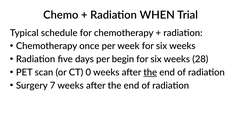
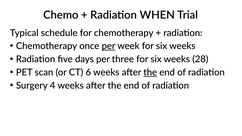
per at (109, 46) underline: none -> present
begin: begin -> three
0: 0 -> 6
7: 7 -> 4
